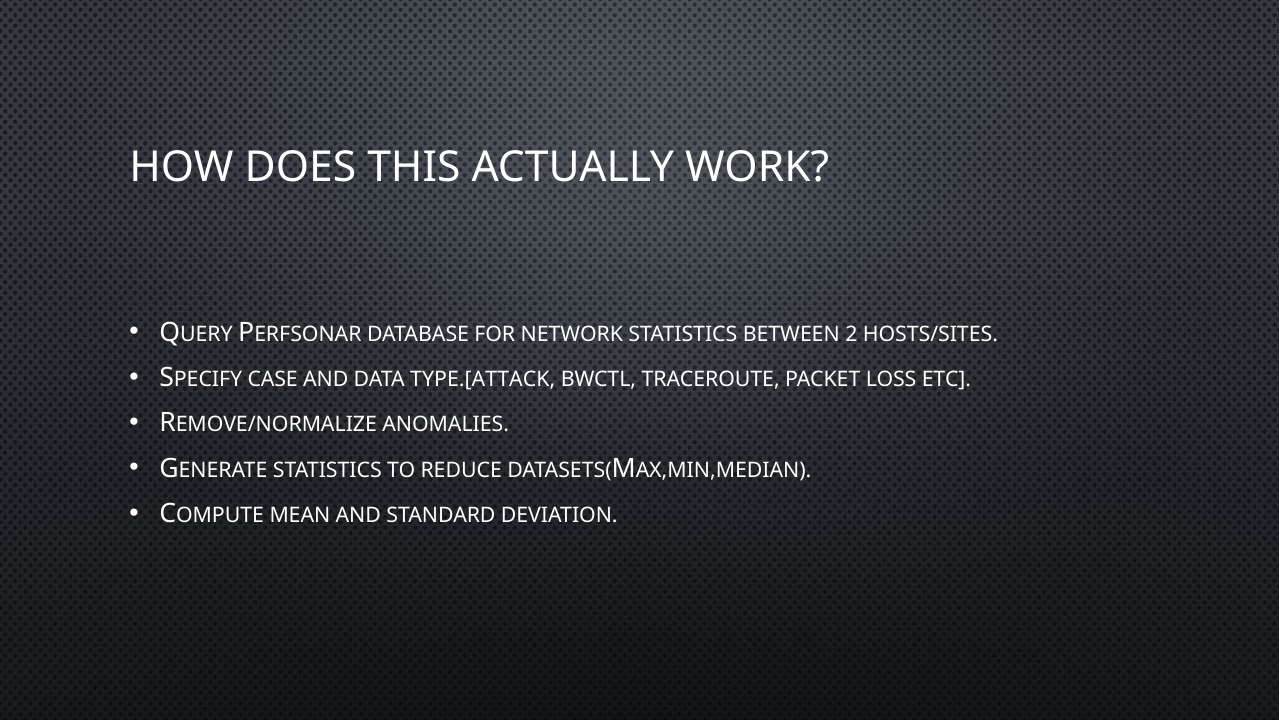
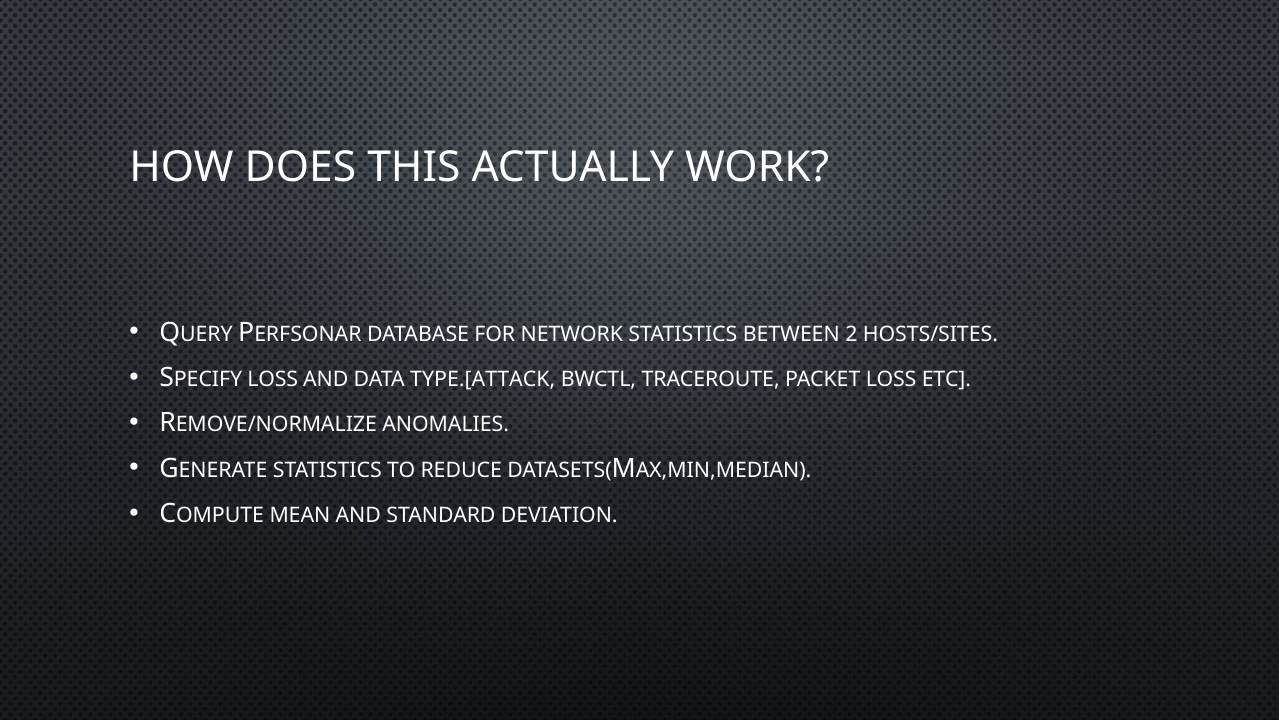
CASE at (273, 379): CASE -> LOSS
